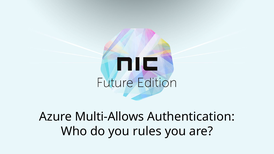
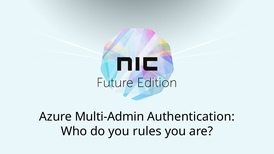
Multi-Allows: Multi-Allows -> Multi-Admin
